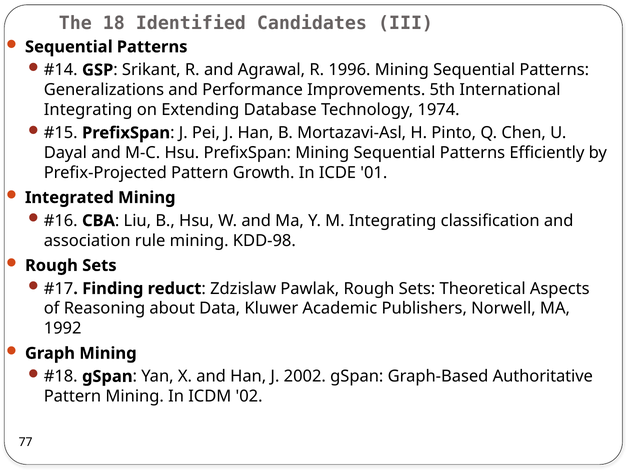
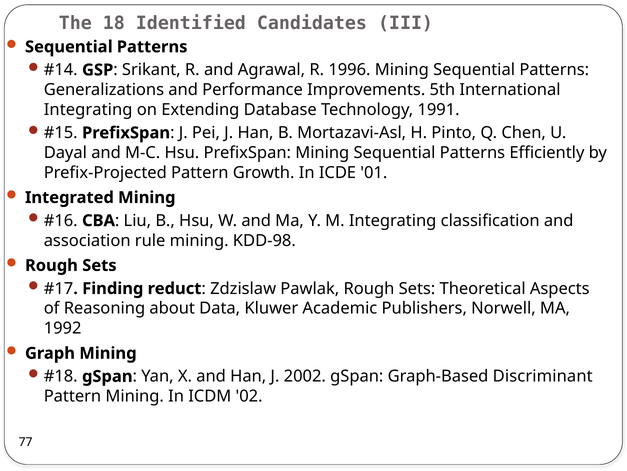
1974: 1974 -> 1991
Authoritative: Authoritative -> Discriminant
